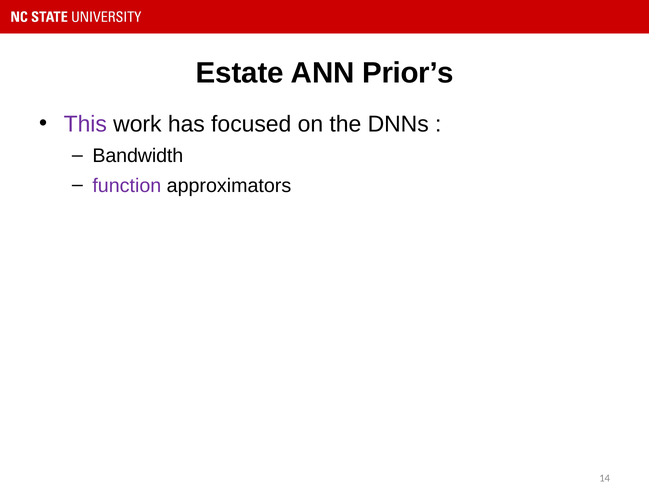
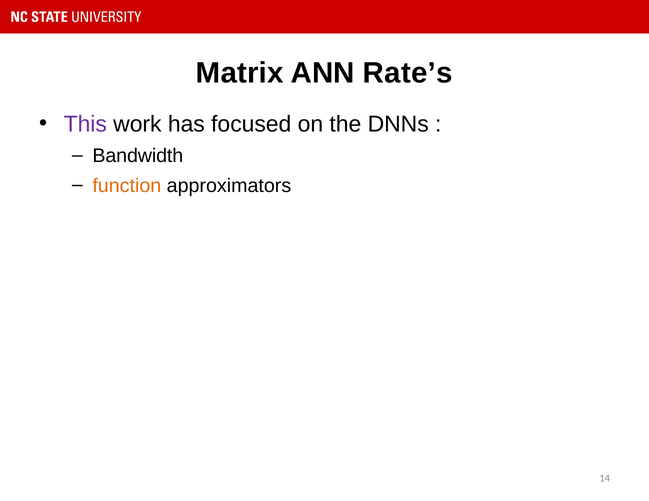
Estate: Estate -> Matrix
Prior’s: Prior’s -> Rate’s
function colour: purple -> orange
